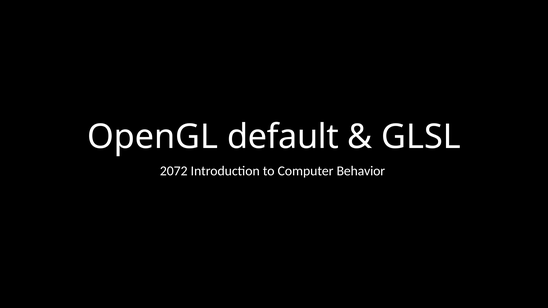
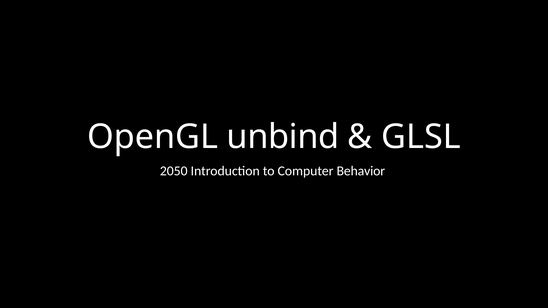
default: default -> unbind
2072: 2072 -> 2050
